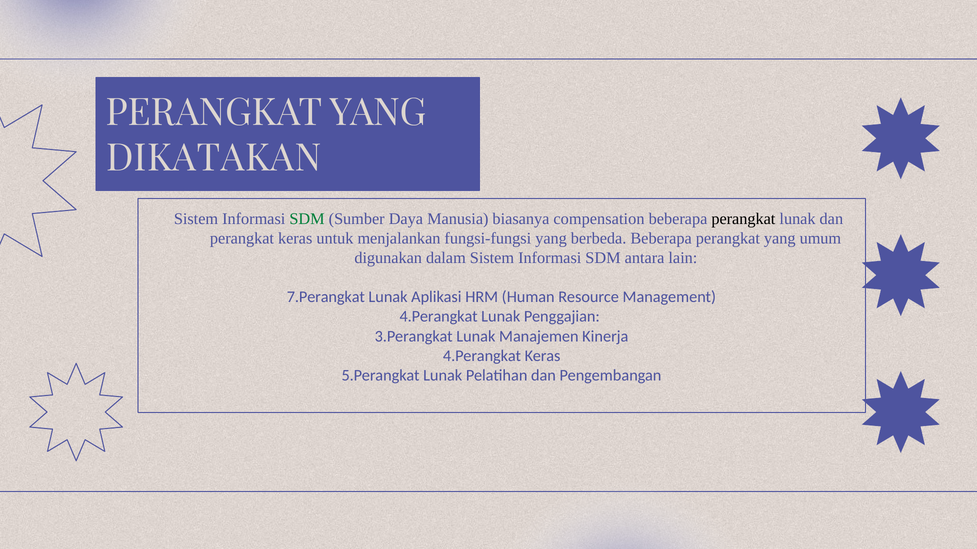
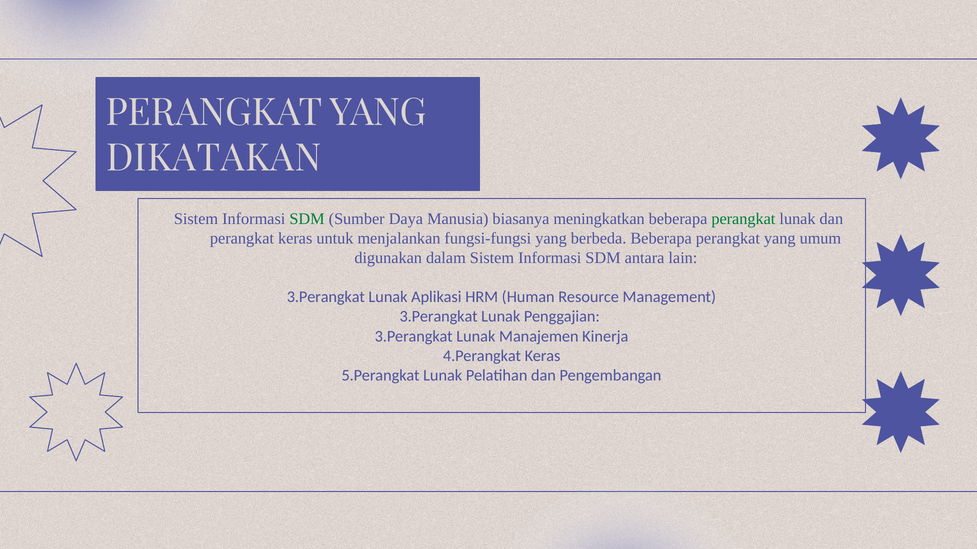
compensation: compensation -> meningkatkan
perangkat at (743, 219) colour: black -> green
7.Perangkat at (326, 297): 7.Perangkat -> 3.Perangkat
4.Perangkat at (439, 317): 4.Perangkat -> 3.Perangkat
